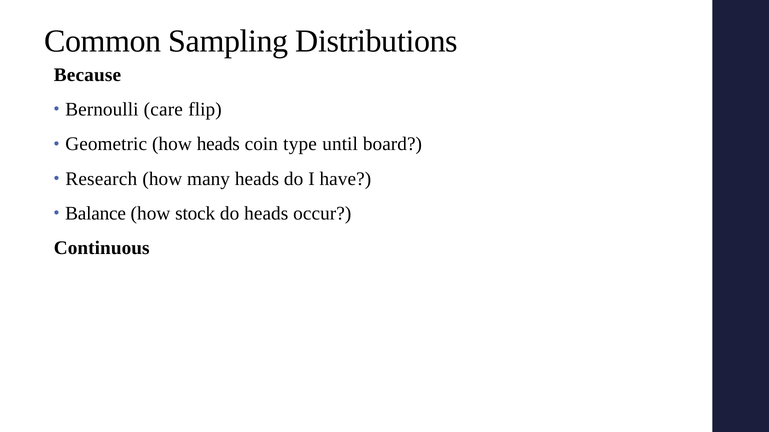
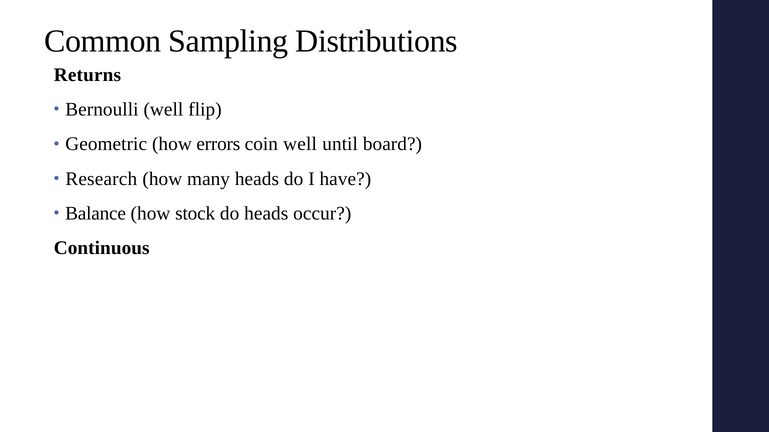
Because: Because -> Returns
Bernoulli care: care -> well
how heads: heads -> errors
coin type: type -> well
